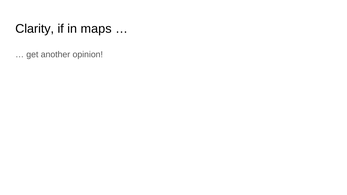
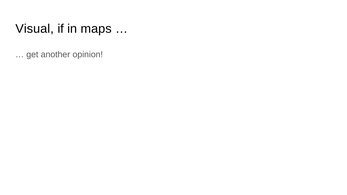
Clarity: Clarity -> Visual
